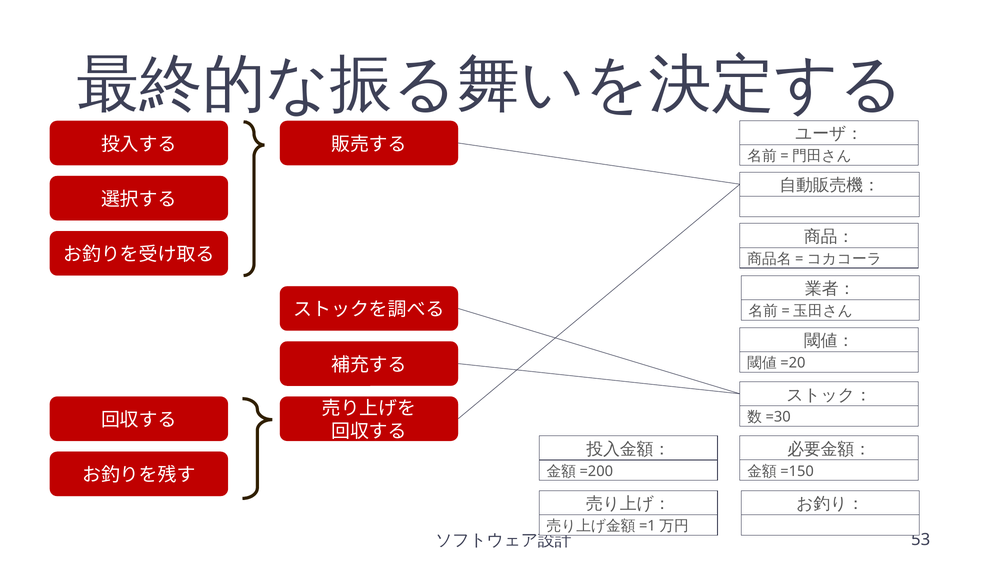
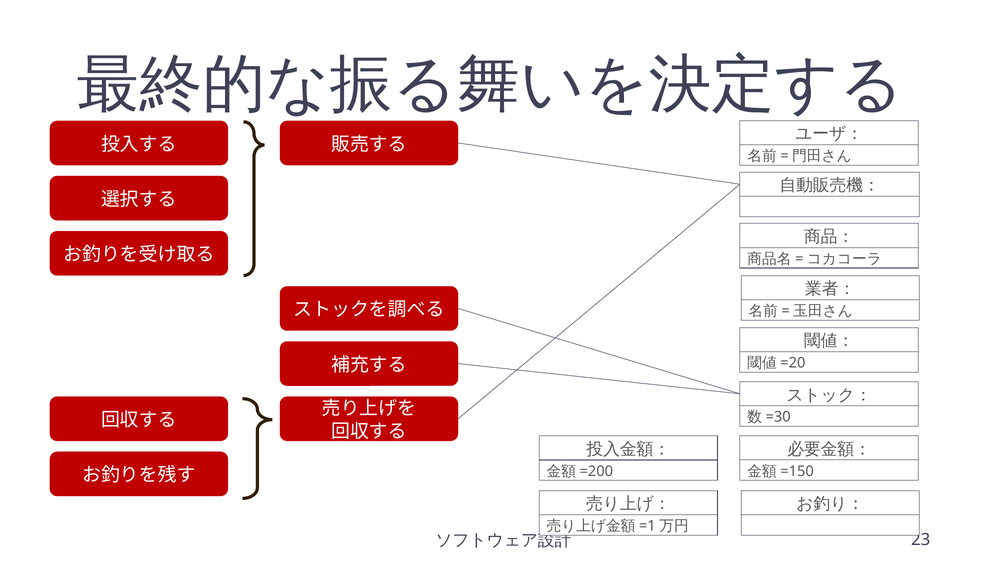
53: 53 -> 23
